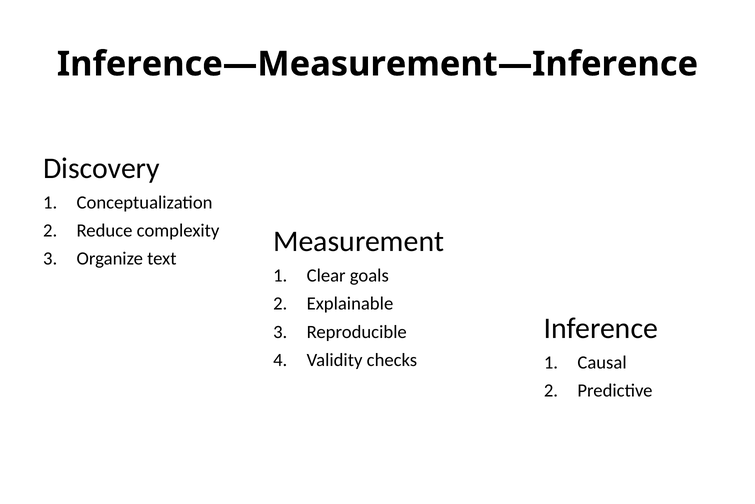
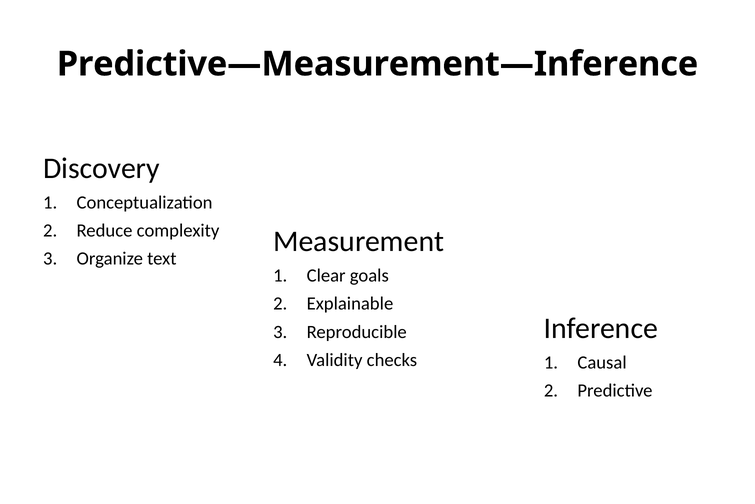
Inference—Measurement—Inference: Inference—Measurement—Inference -> Predictive—Measurement—Inference
